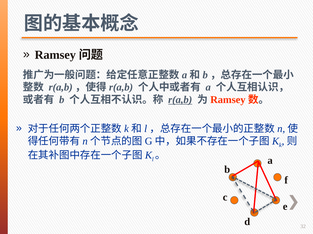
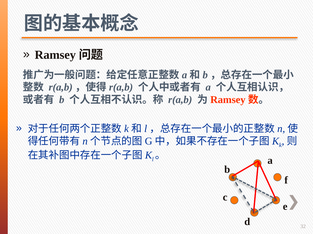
r(a,b underline: present -> none
